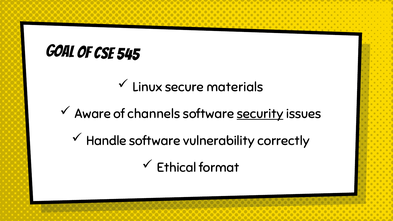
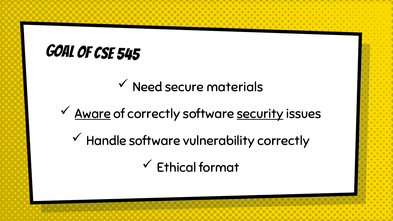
Linux: Linux -> Need
Aware underline: none -> present
of channels: channels -> correctly
